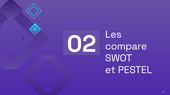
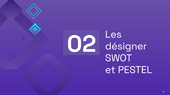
compare: compare -> désigner
